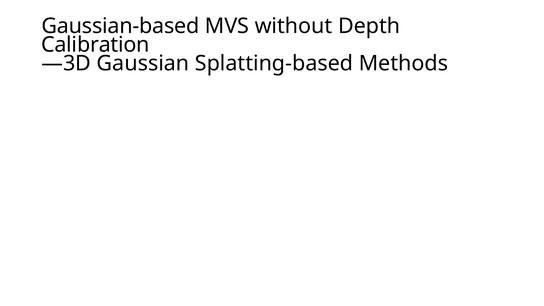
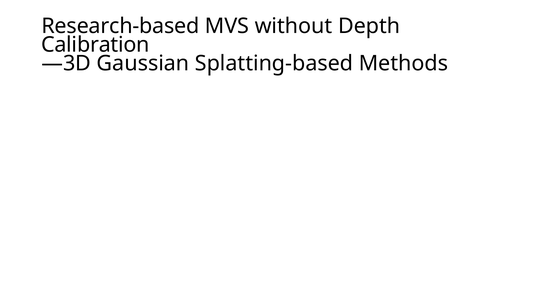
Gaussian-based: Gaussian-based -> Research-based
